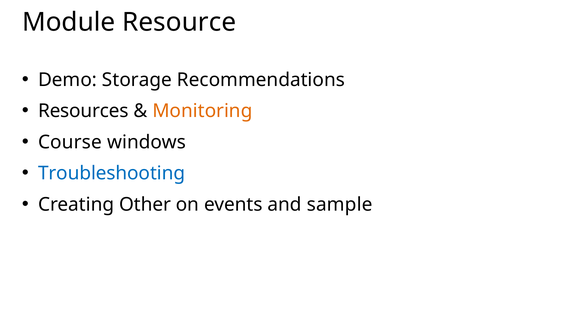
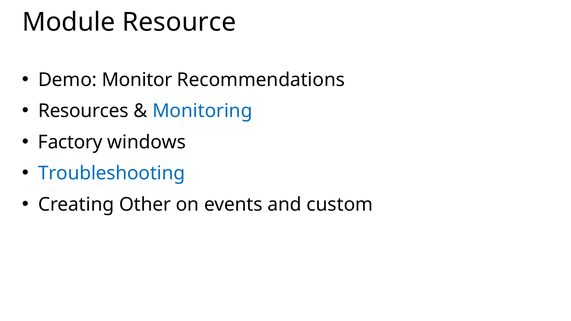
Storage: Storage -> Monitor
Monitoring colour: orange -> blue
Course: Course -> Factory
sample: sample -> custom
